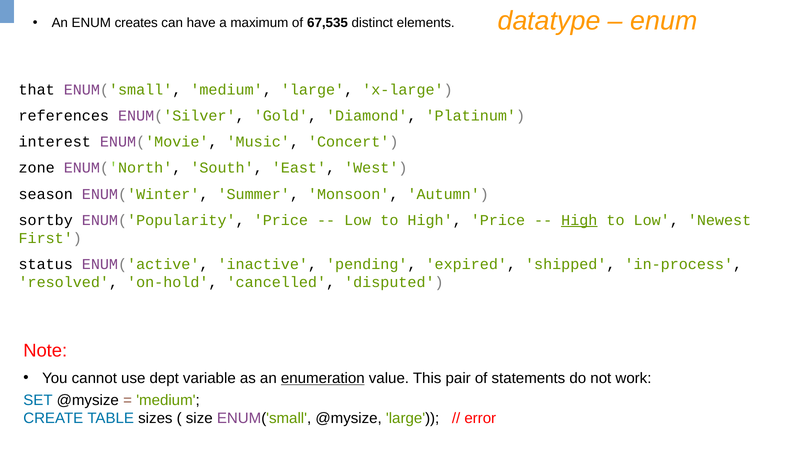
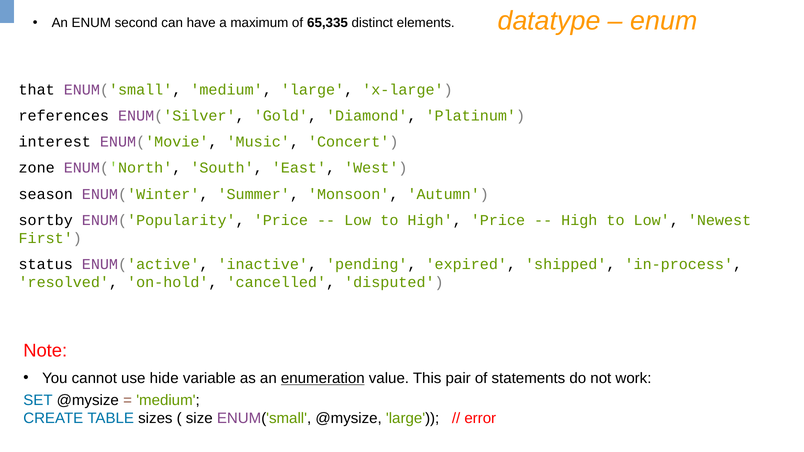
creates: creates -> second
67,535: 67,535 -> 65,335
High at (579, 220) underline: present -> none
dept: dept -> hide
